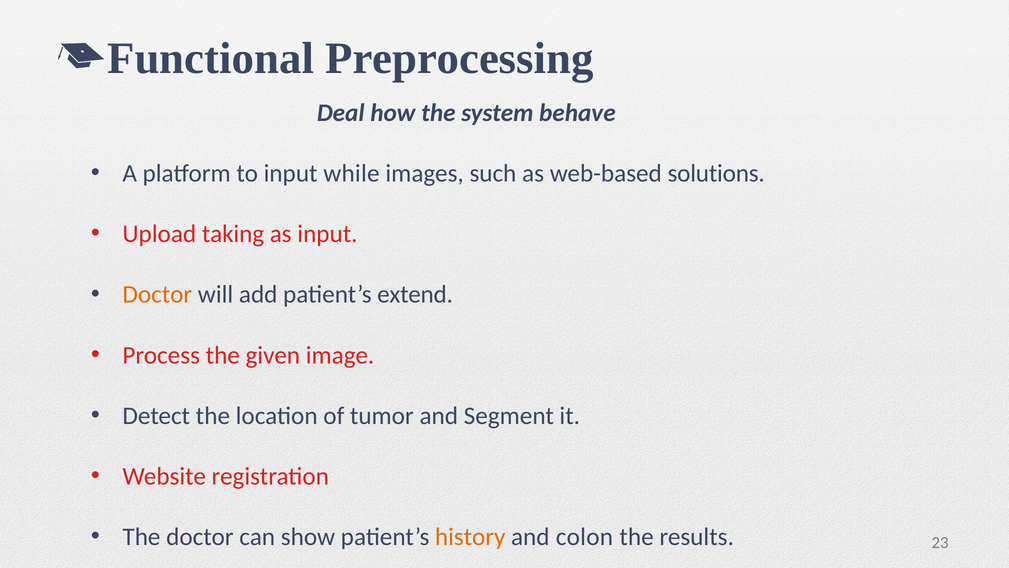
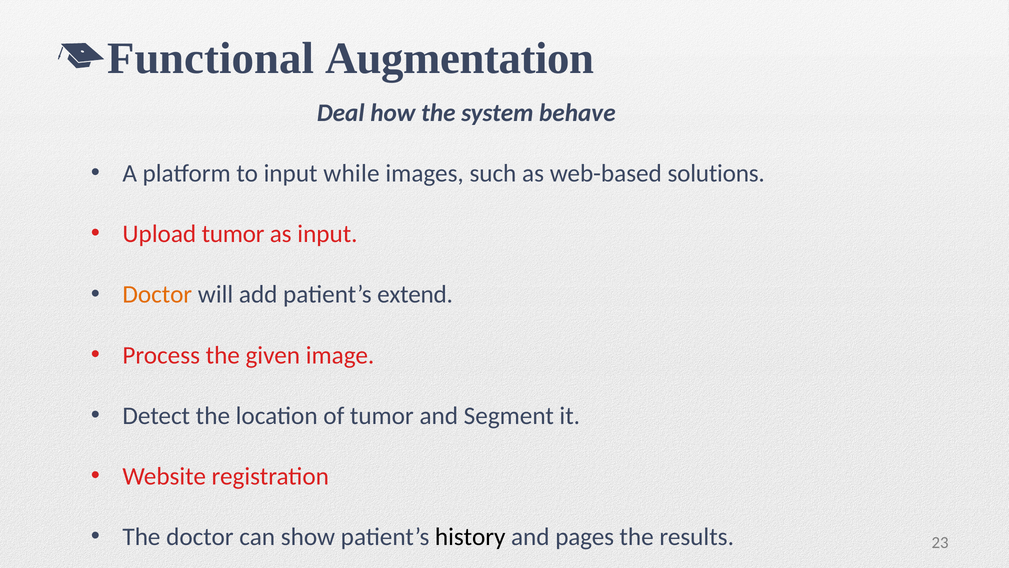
Preprocessing: Preprocessing -> Augmentation
Upload taking: taking -> tumor
history colour: orange -> black
colon: colon -> pages
